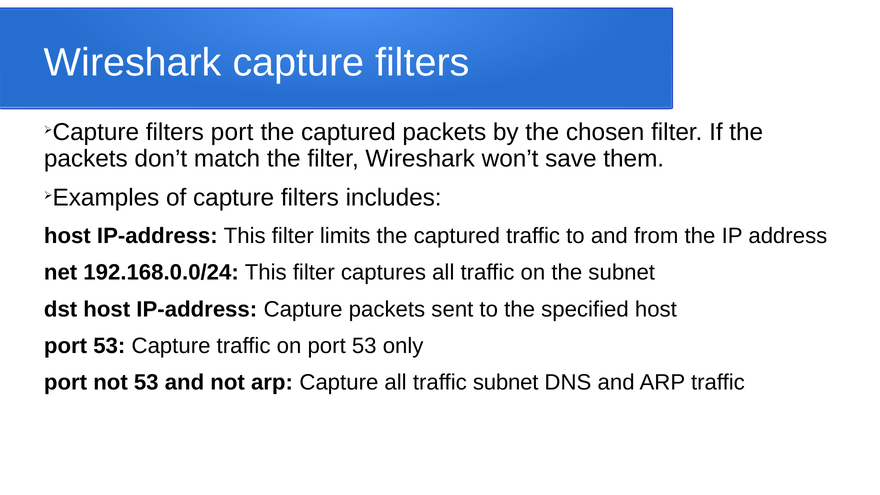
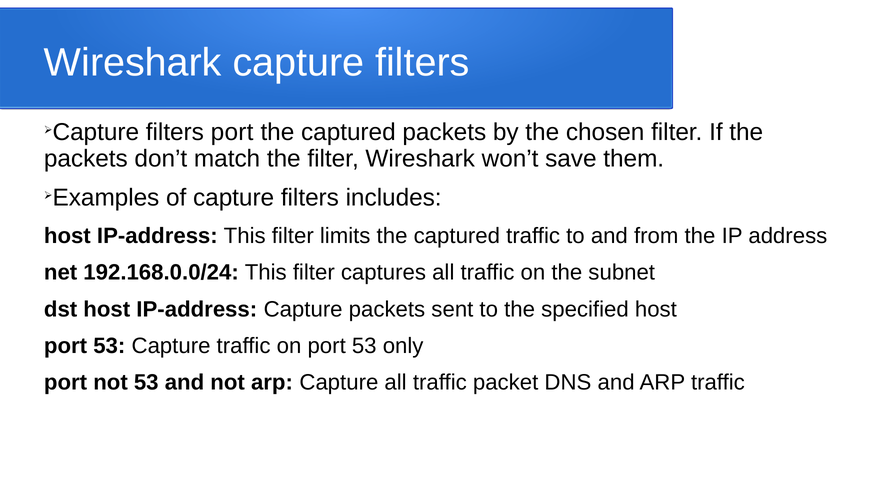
traffic subnet: subnet -> packet
